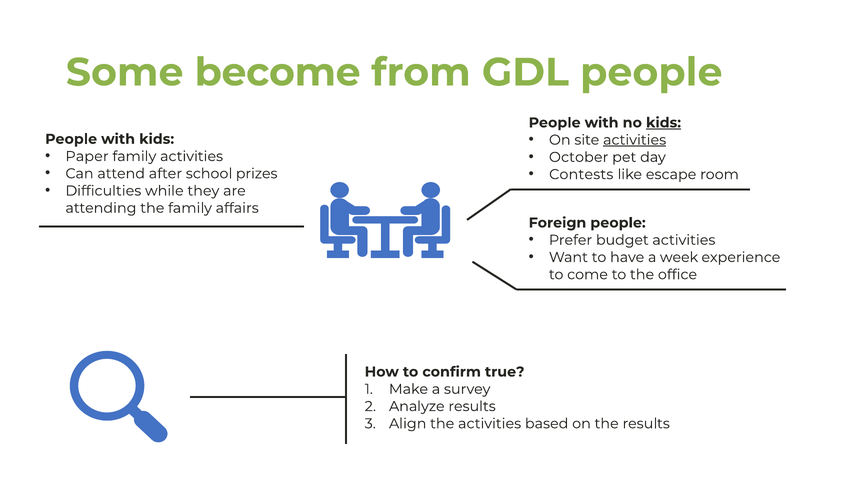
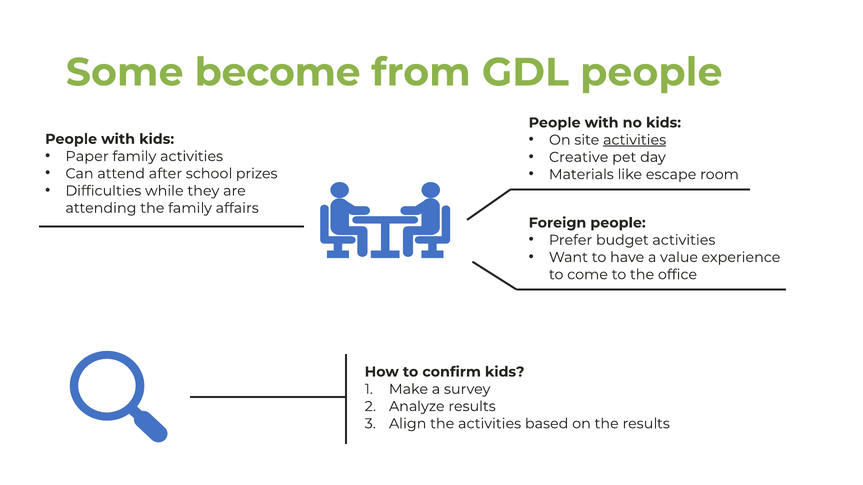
kids at (664, 123) underline: present -> none
October: October -> Creative
Contests: Contests -> Materials
week: week -> value
confirm true: true -> kids
